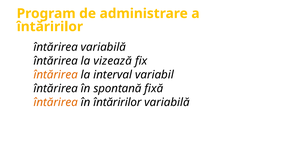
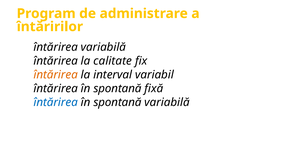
vizează: vizează -> calitate
întărirea at (56, 103) colour: orange -> blue
întăririlor at (117, 103): întăririlor -> spontană
